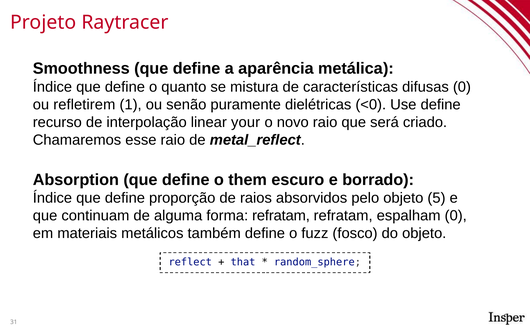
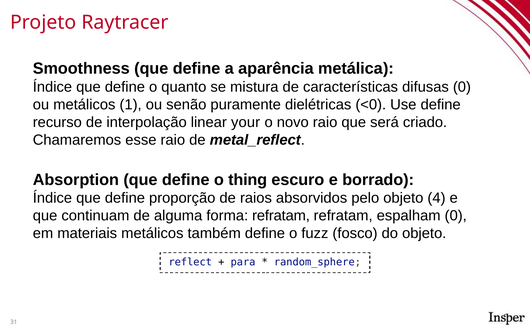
ou refletirem: refletirem -> metálicos
them: them -> thing
5: 5 -> 4
that: that -> para
